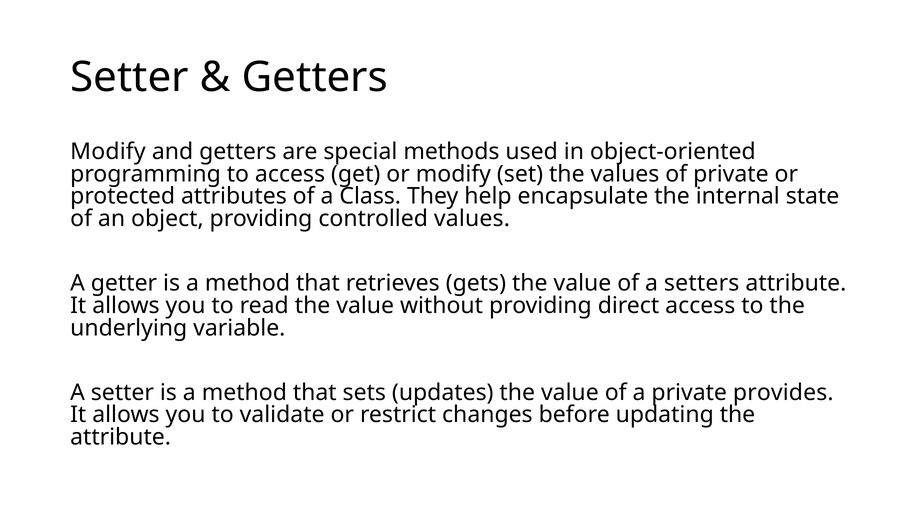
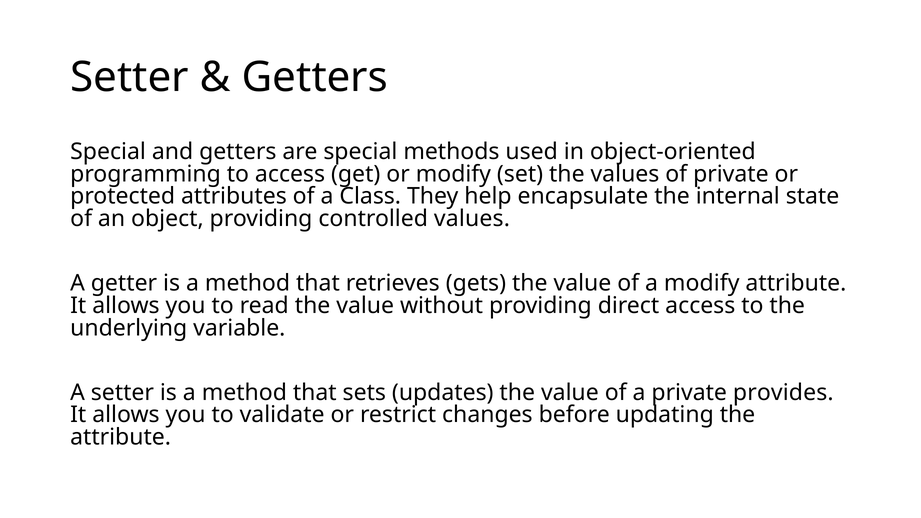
Modify at (108, 152): Modify -> Special
a setters: setters -> modify
